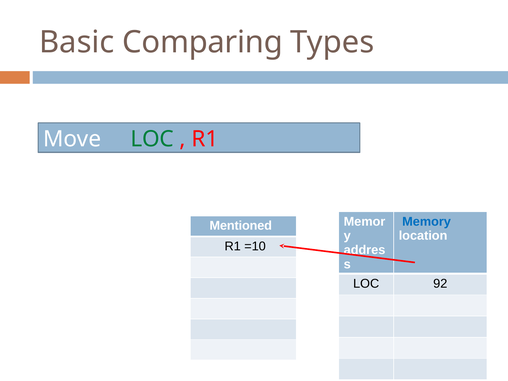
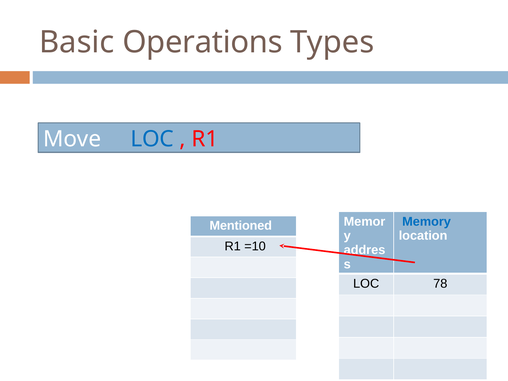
Comparing: Comparing -> Operations
LOC at (152, 139) colour: green -> blue
92: 92 -> 78
